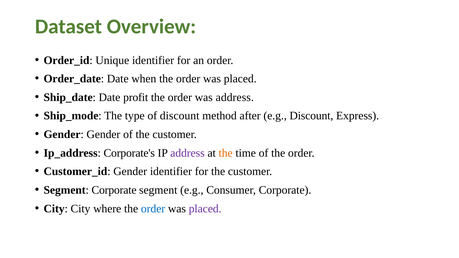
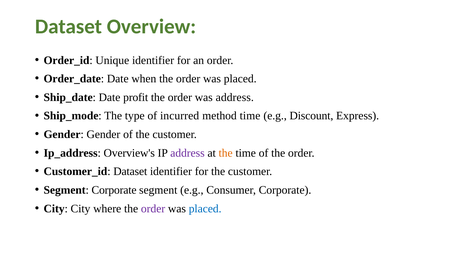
of discount: discount -> incurred
method after: after -> time
Corporate's: Corporate's -> Overview's
Customer_id Gender: Gender -> Dataset
order at (153, 209) colour: blue -> purple
placed at (205, 209) colour: purple -> blue
